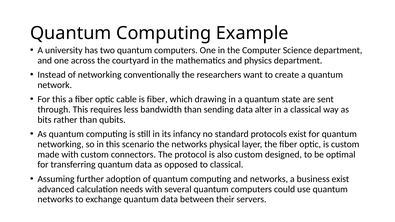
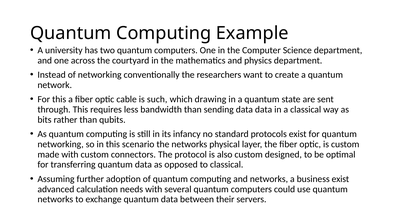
is fiber: fiber -> such
data alter: alter -> data
